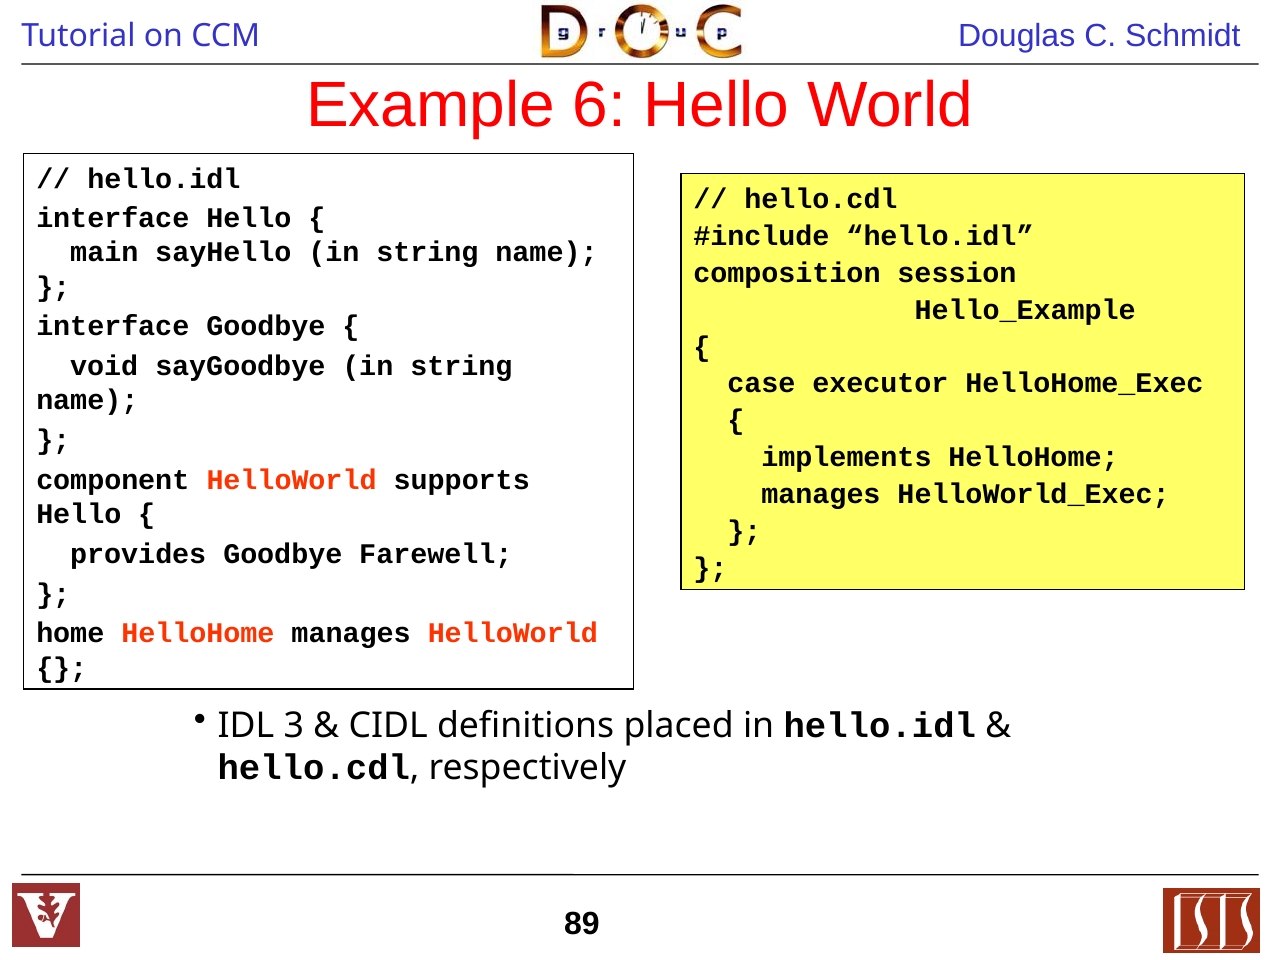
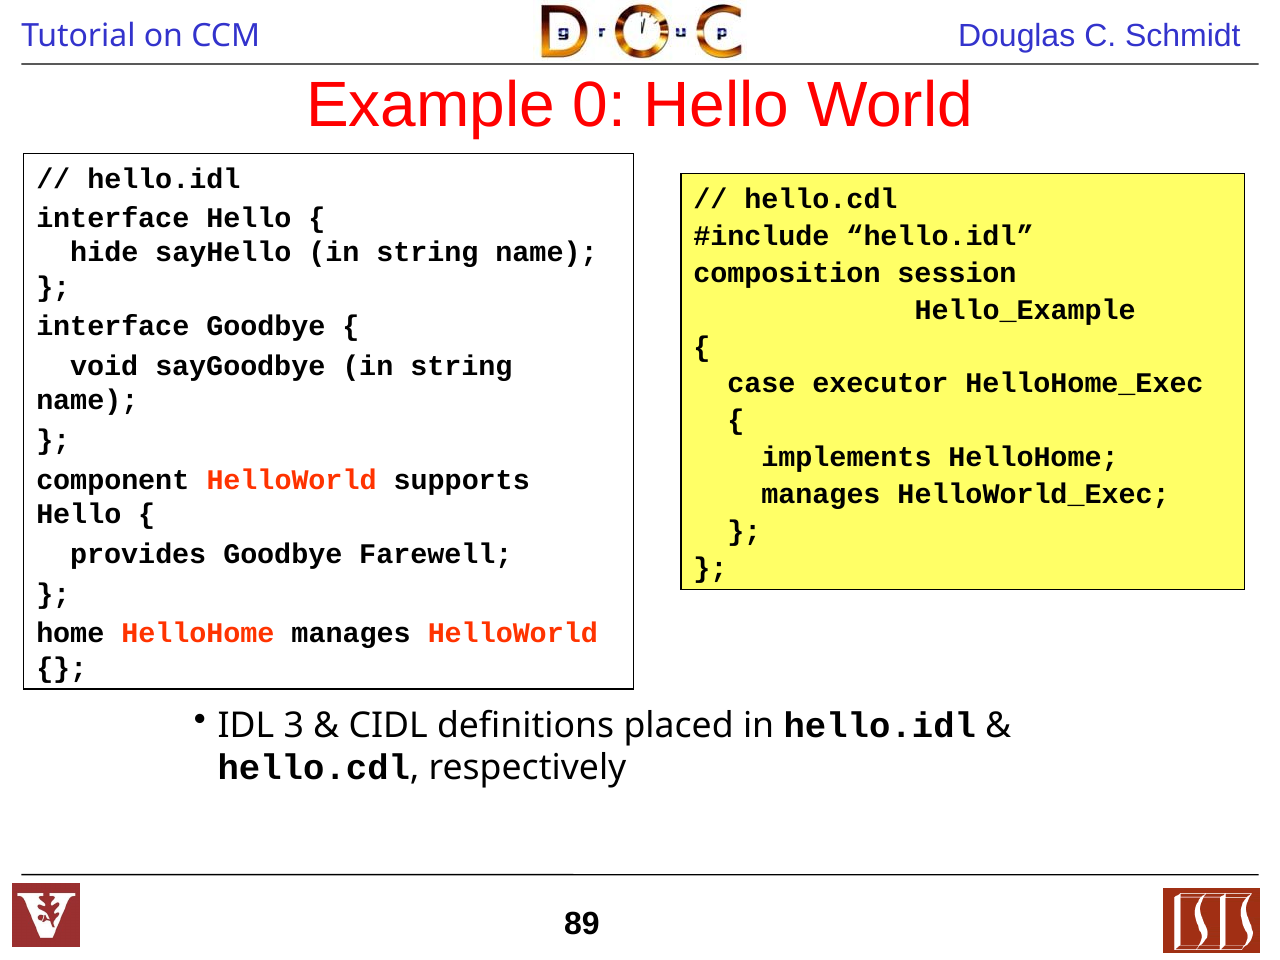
6: 6 -> 0
main: main -> hide
